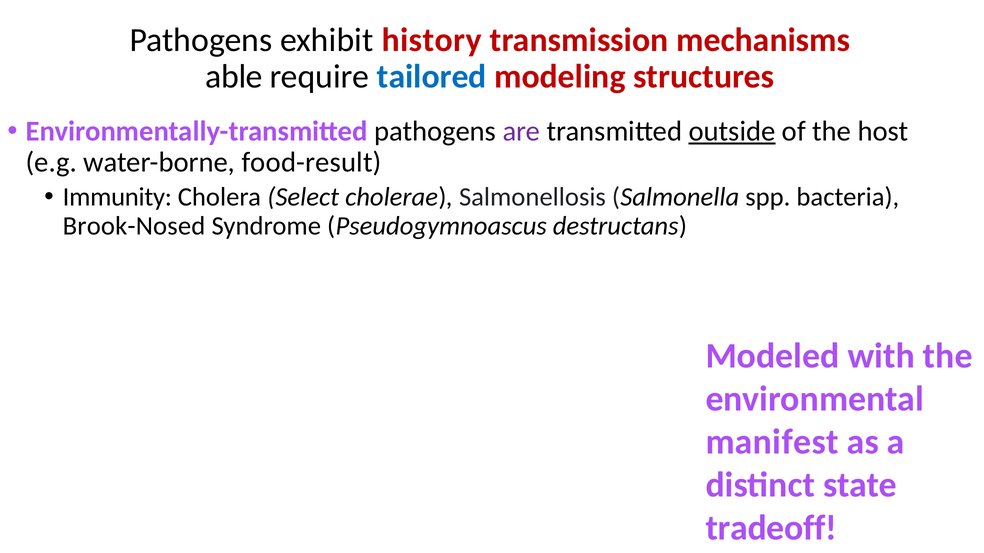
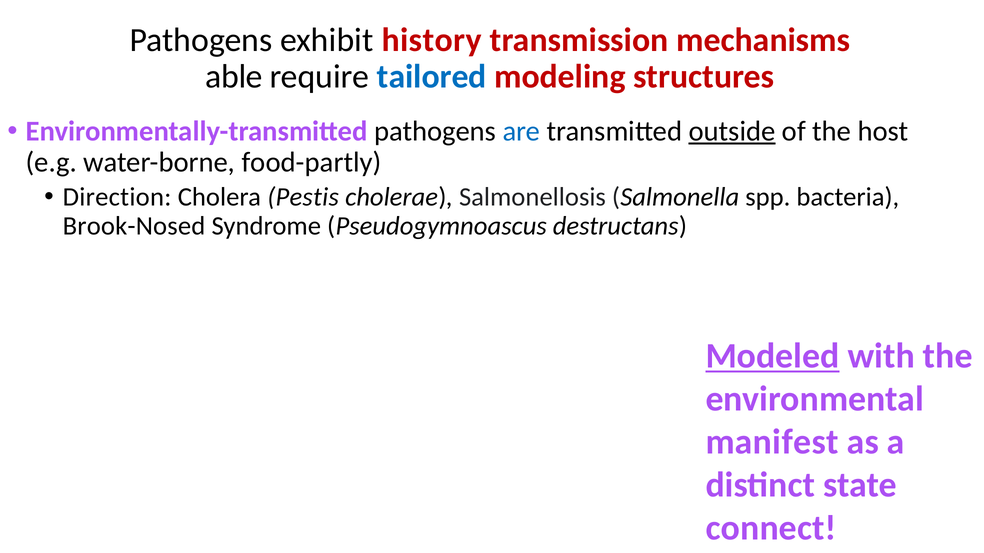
are colour: purple -> blue
food-result: food-result -> food-partly
Immunity: Immunity -> Direction
Select: Select -> Pestis
Modeled underline: none -> present
tradeoff: tradeoff -> connect
